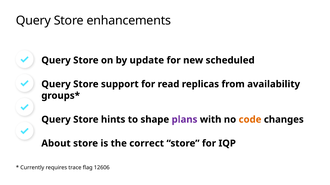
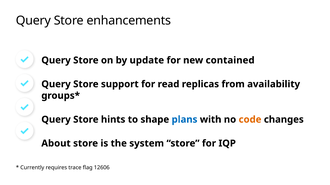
scheduled: scheduled -> contained
plans colour: purple -> blue
correct: correct -> system
